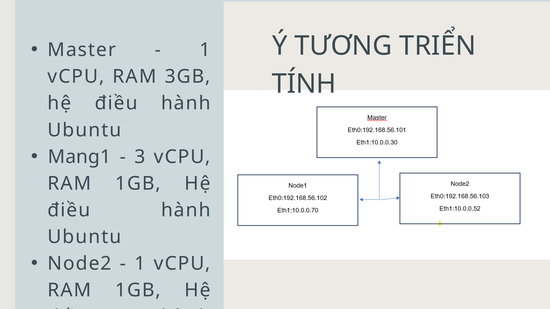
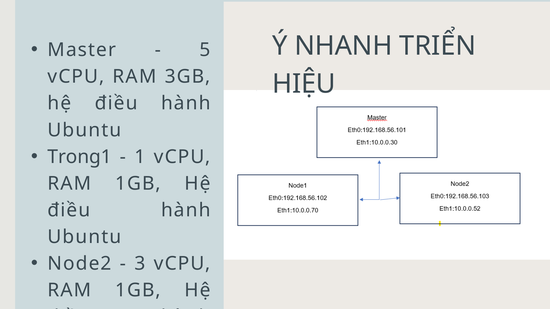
TƯƠNG: TƯƠNG -> NHANH
1 at (205, 50): 1 -> 5
TÍNH: TÍNH -> HIỆU
Mang1: Mang1 -> Trong1
3: 3 -> 1
1 at (140, 264): 1 -> 3
